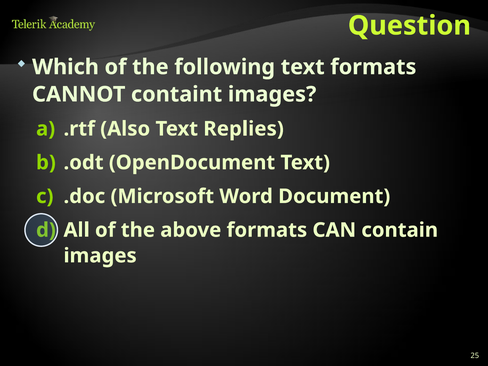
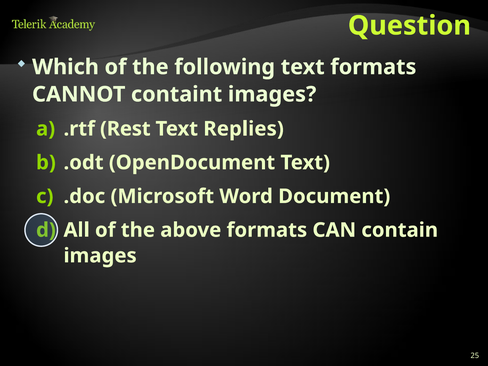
Also: Also -> Rest
